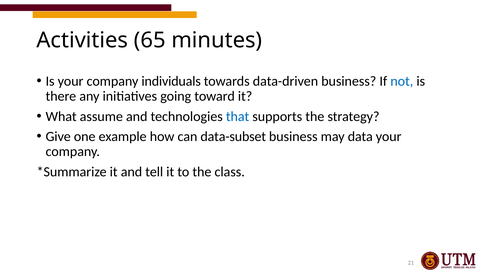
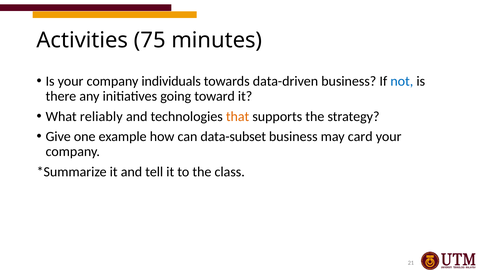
65: 65 -> 75
assume: assume -> reliably
that colour: blue -> orange
data: data -> card
